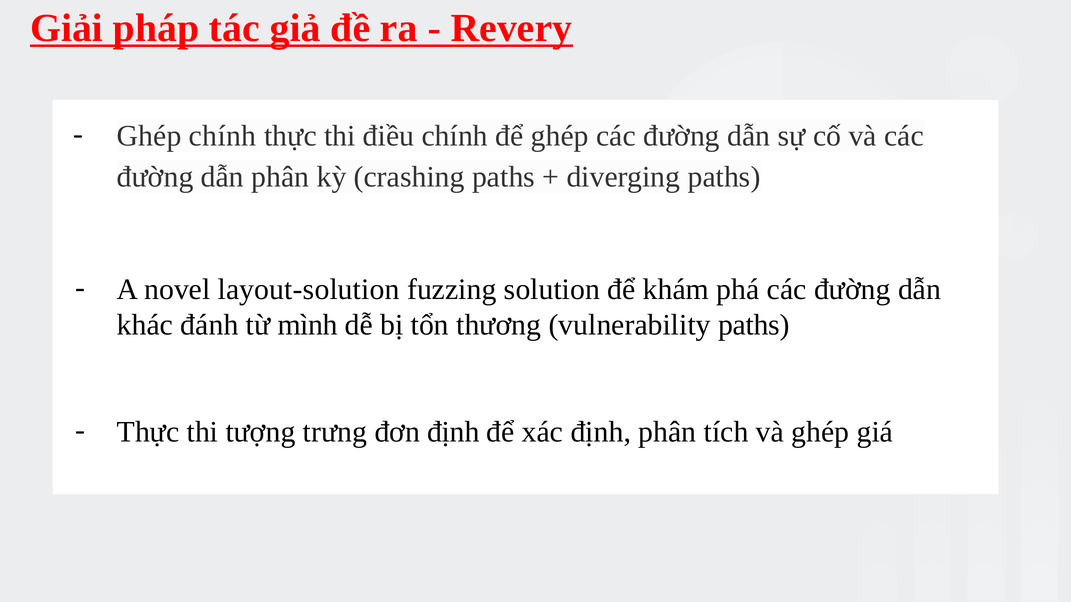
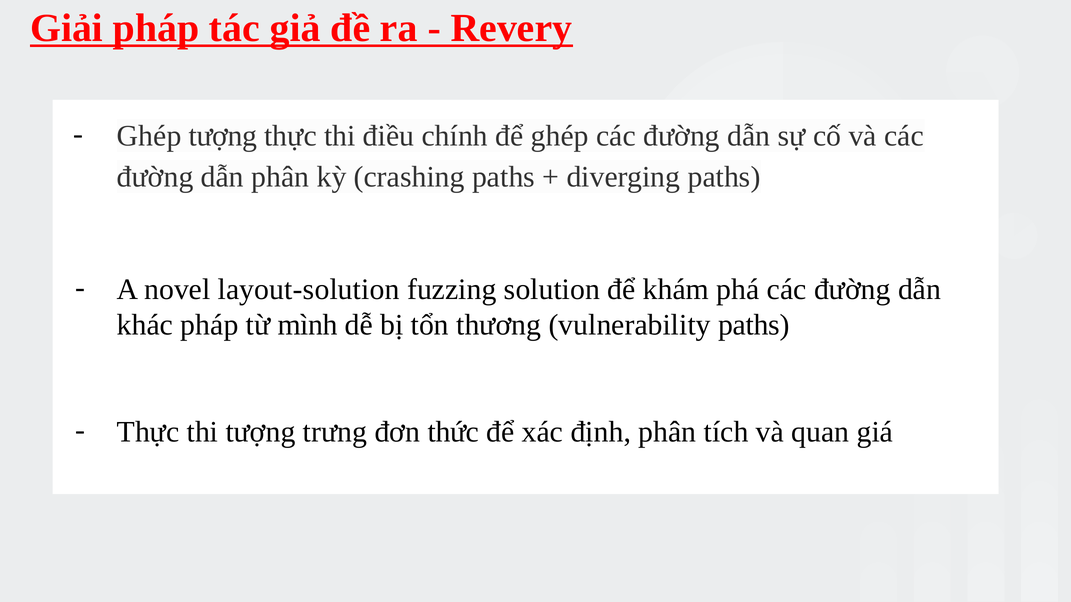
Ghép chính: chính -> tượng
khác đánh: đánh -> pháp
đơn định: định -> thức
và ghép: ghép -> quan
